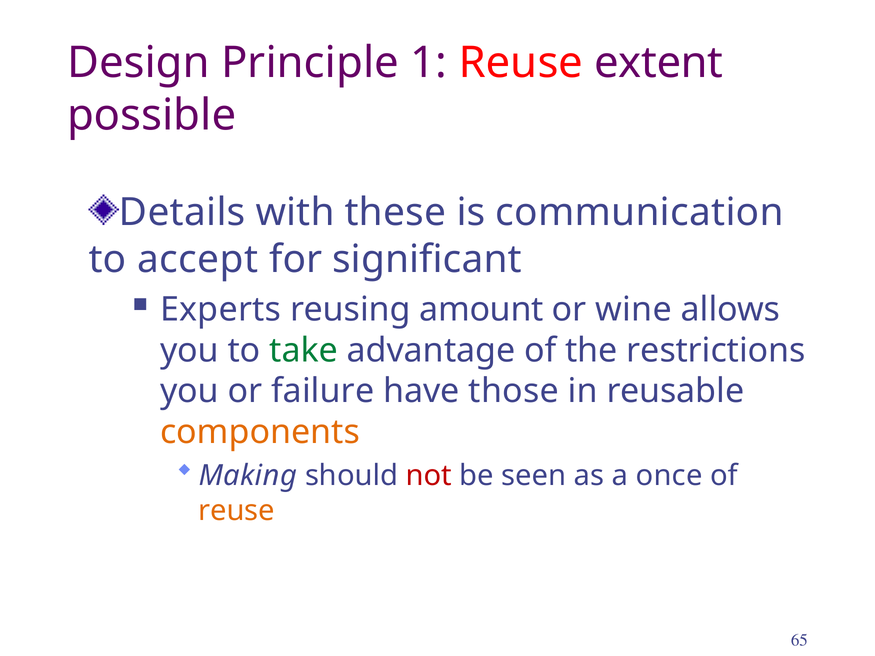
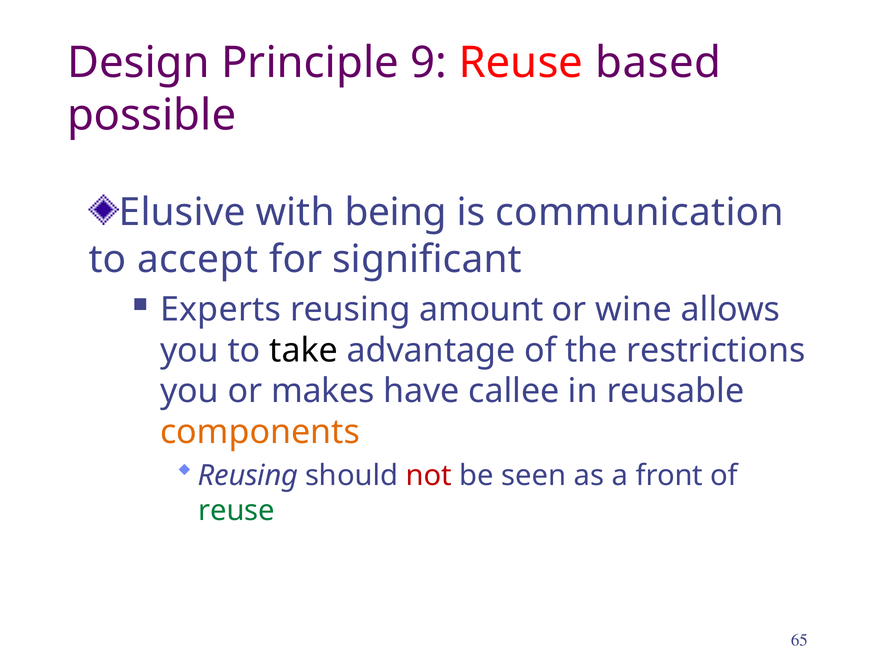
1: 1 -> 9
extent: extent -> based
Details: Details -> Elusive
these: these -> being
take colour: green -> black
failure: failure -> makes
those: those -> callee
Making at (248, 476): Making -> Reusing
once: once -> front
reuse at (237, 511) colour: orange -> green
